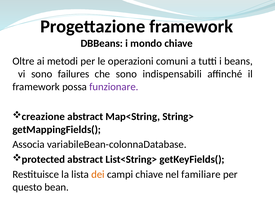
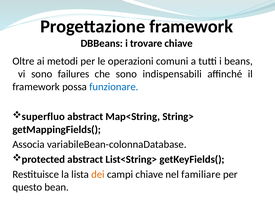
mondo: mondo -> trovare
funzionare colour: purple -> blue
creazione: creazione -> superfluo
